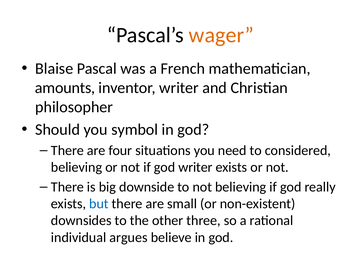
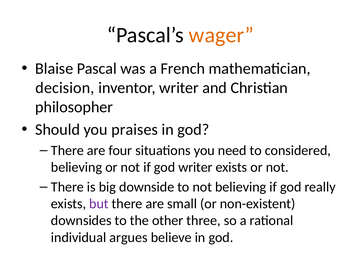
amounts: amounts -> decision
symbol: symbol -> praises
but colour: blue -> purple
